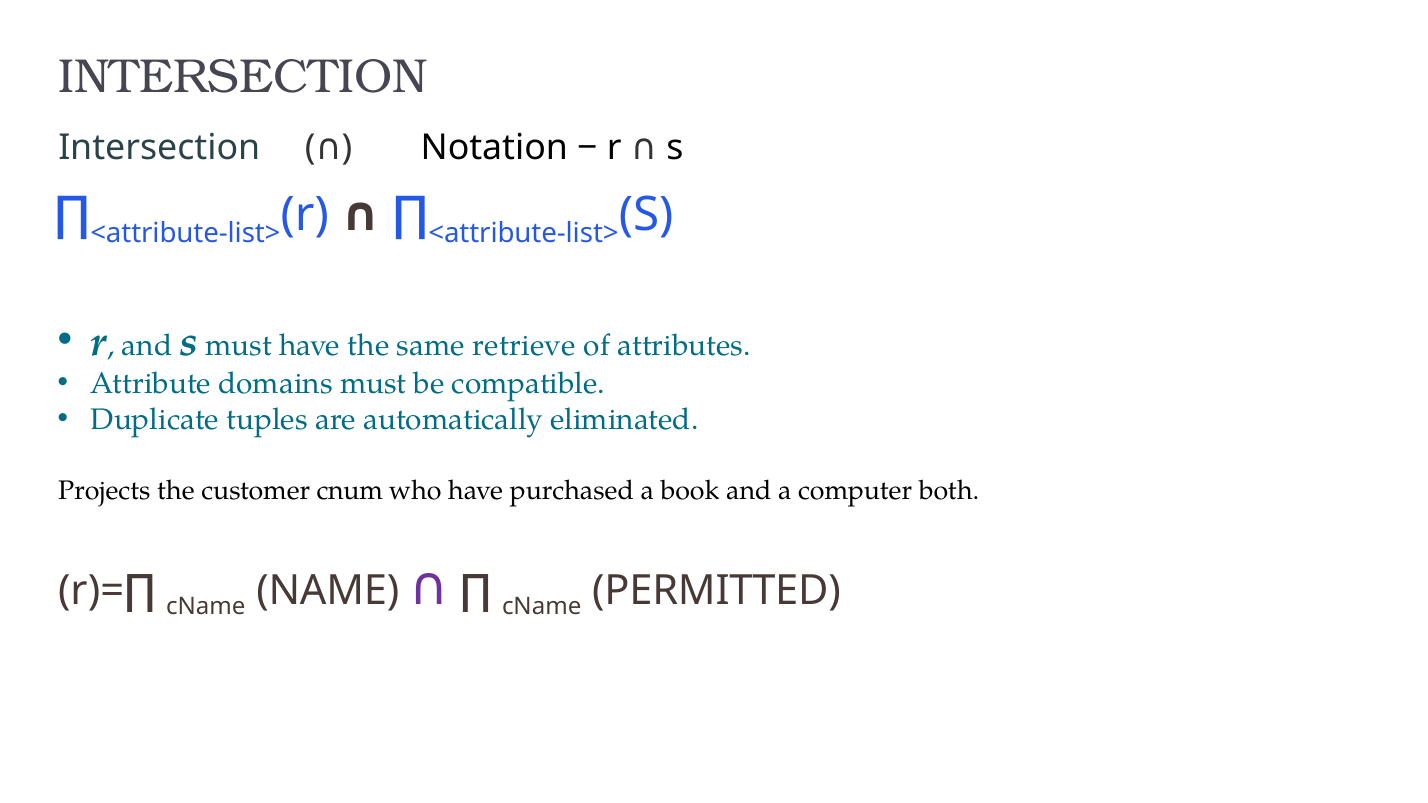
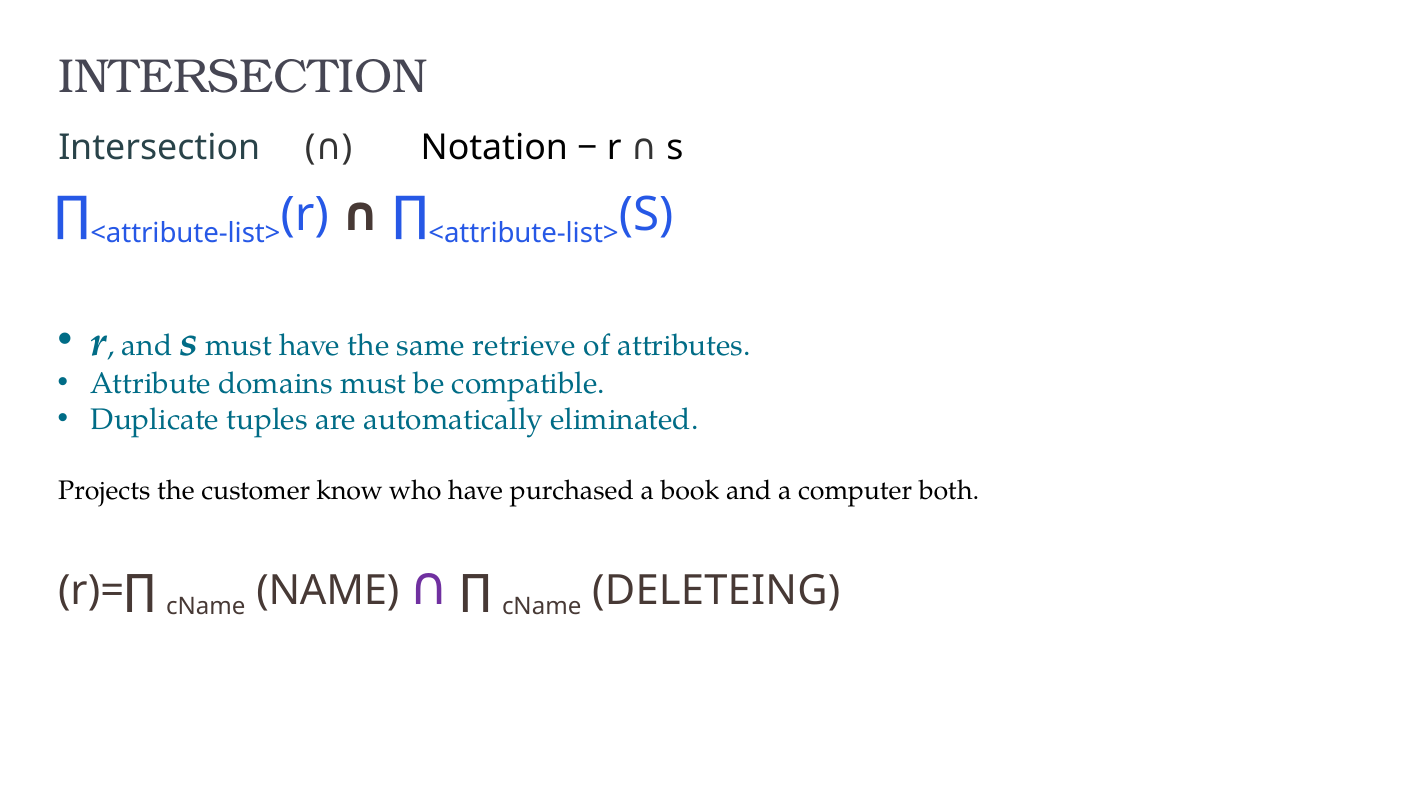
cnum: cnum -> know
PERMITTED: PERMITTED -> DELETEING
